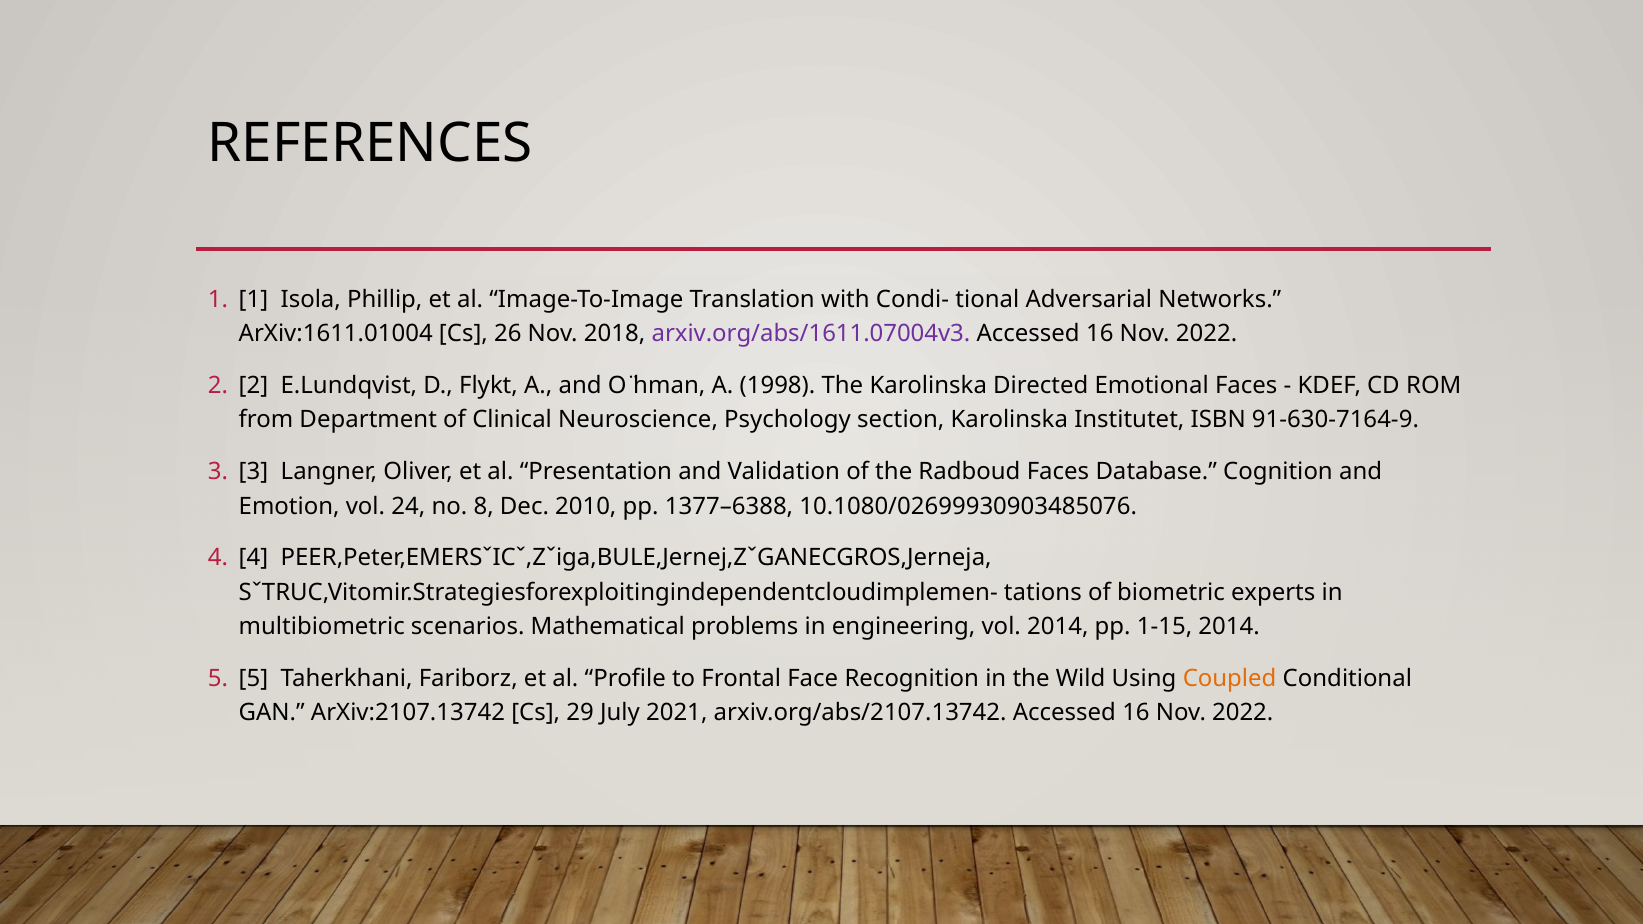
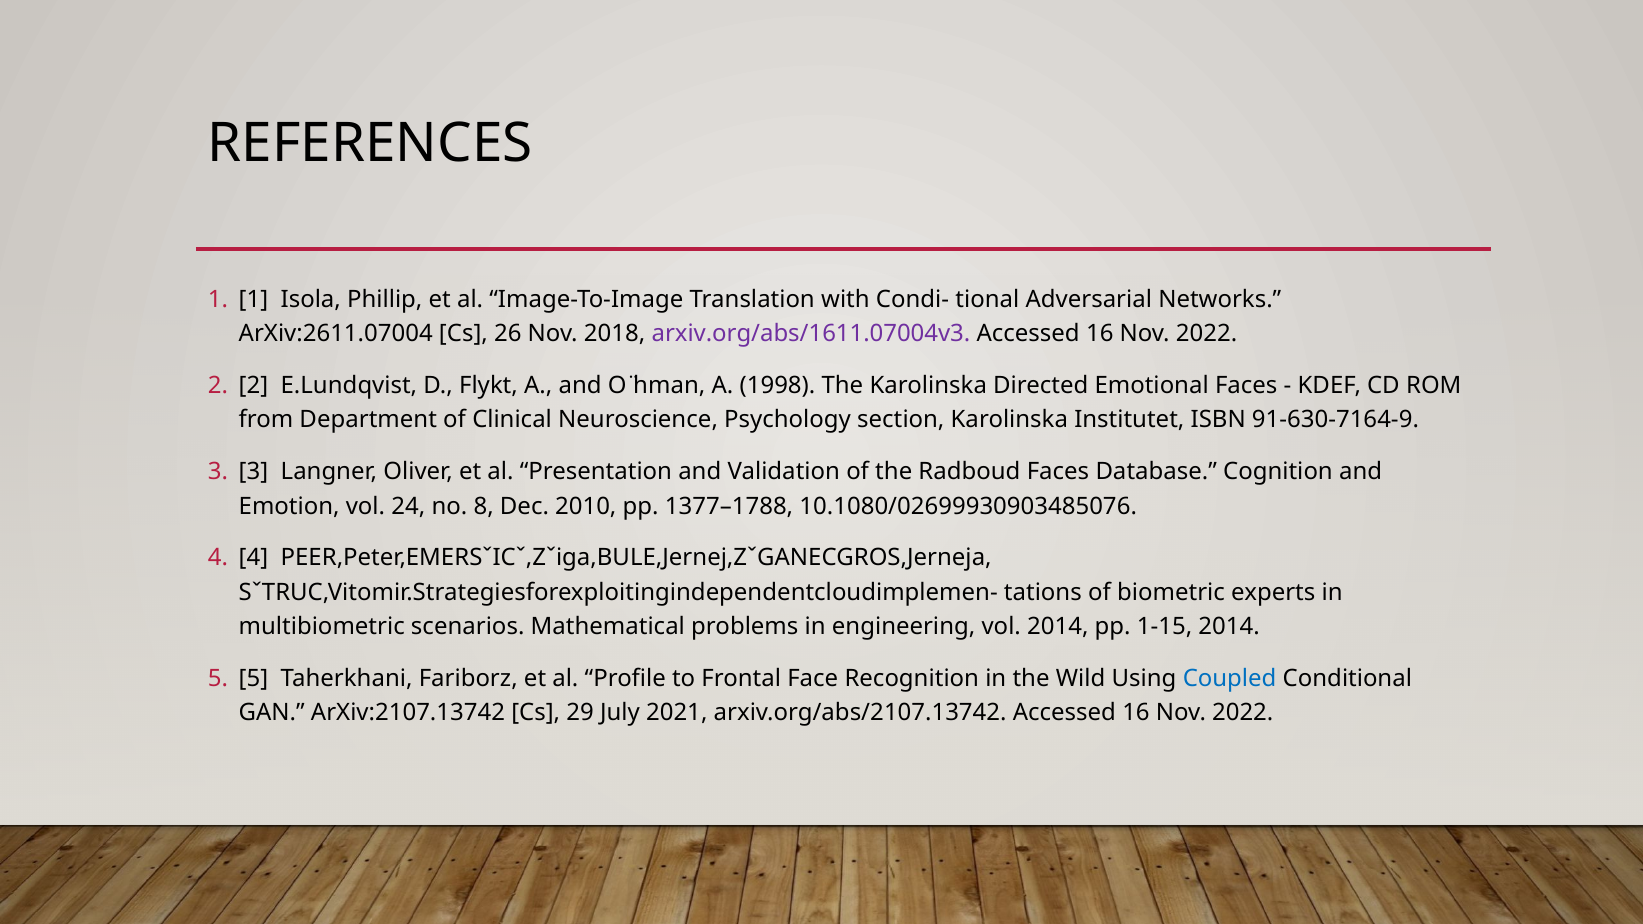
ArXiv:1611.01004: ArXiv:1611.01004 -> ArXiv:2611.07004
1377–6388: 1377–6388 -> 1377–1788
Coupled colour: orange -> blue
